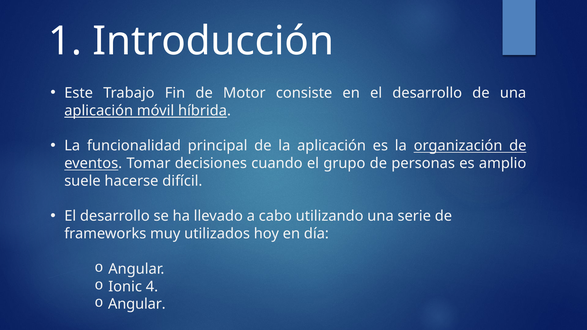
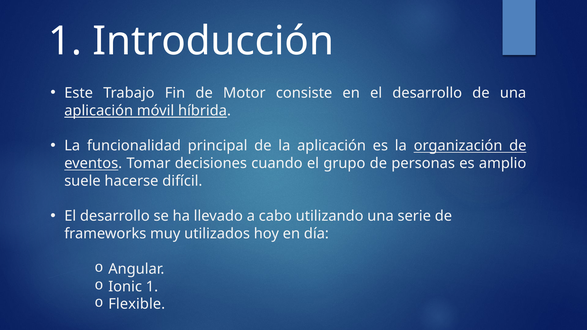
Ionic 4: 4 -> 1
Angular at (137, 304): Angular -> Flexible
